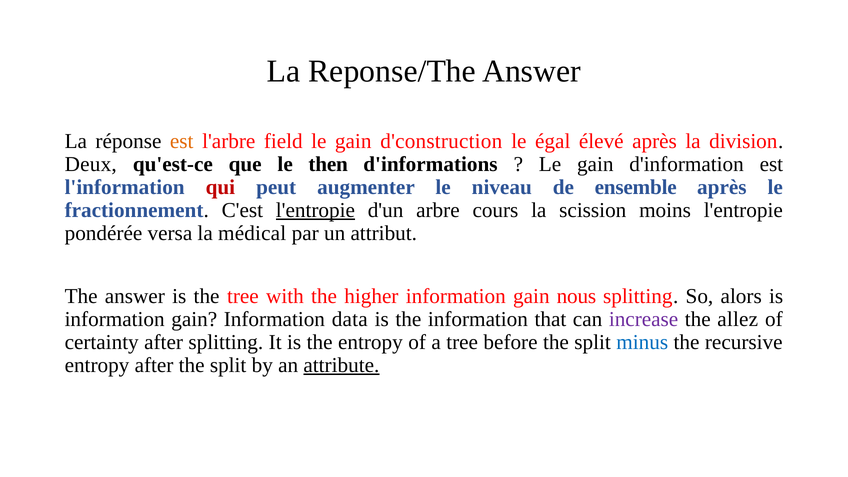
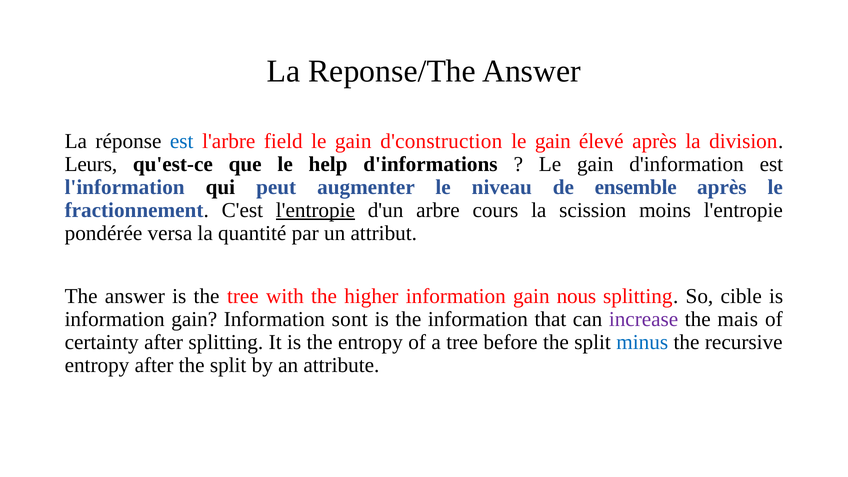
est at (182, 141) colour: orange -> blue
égal at (553, 141): égal -> gain
Deux: Deux -> Leurs
then: then -> help
qui colour: red -> black
médical: médical -> quantité
alors: alors -> cible
data: data -> sont
allez: allez -> mais
attribute underline: present -> none
